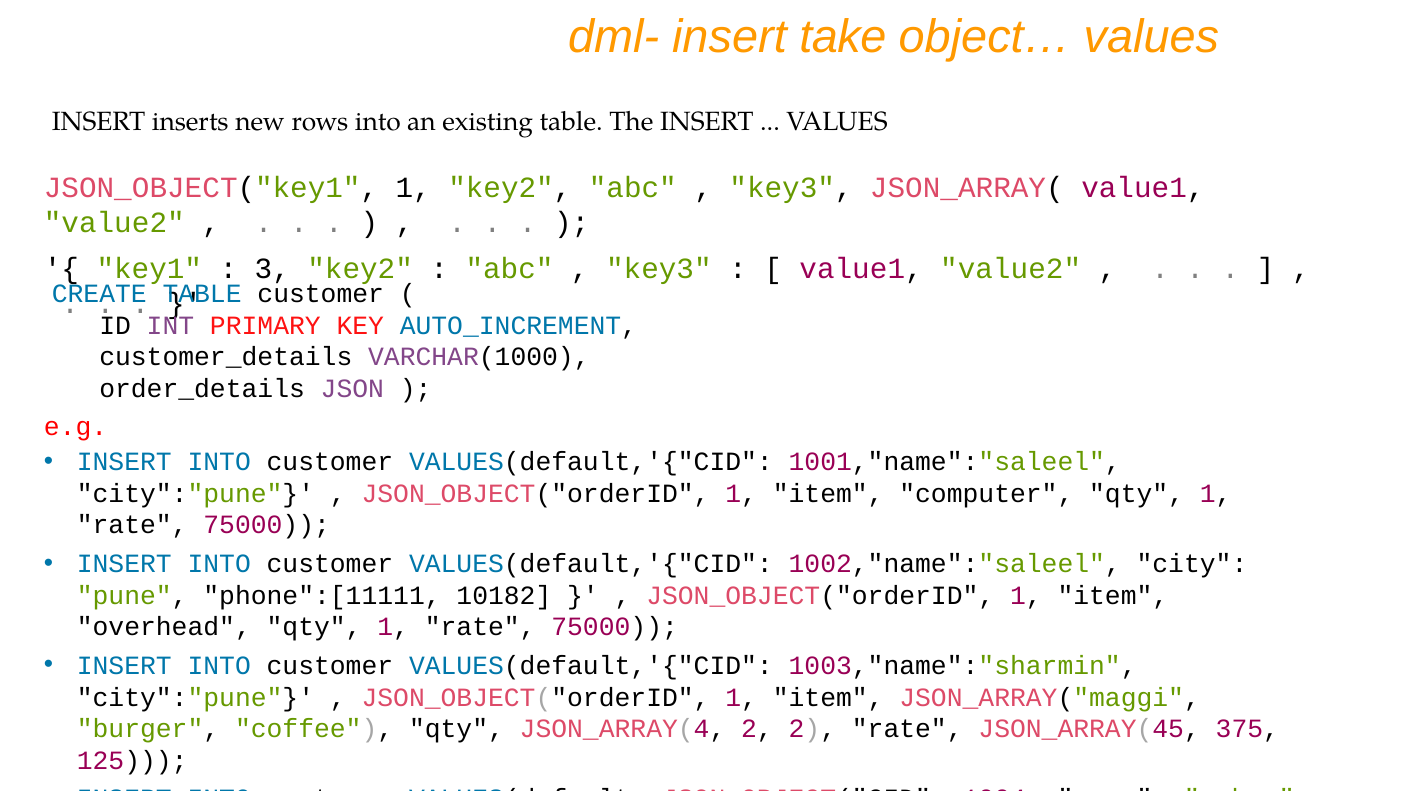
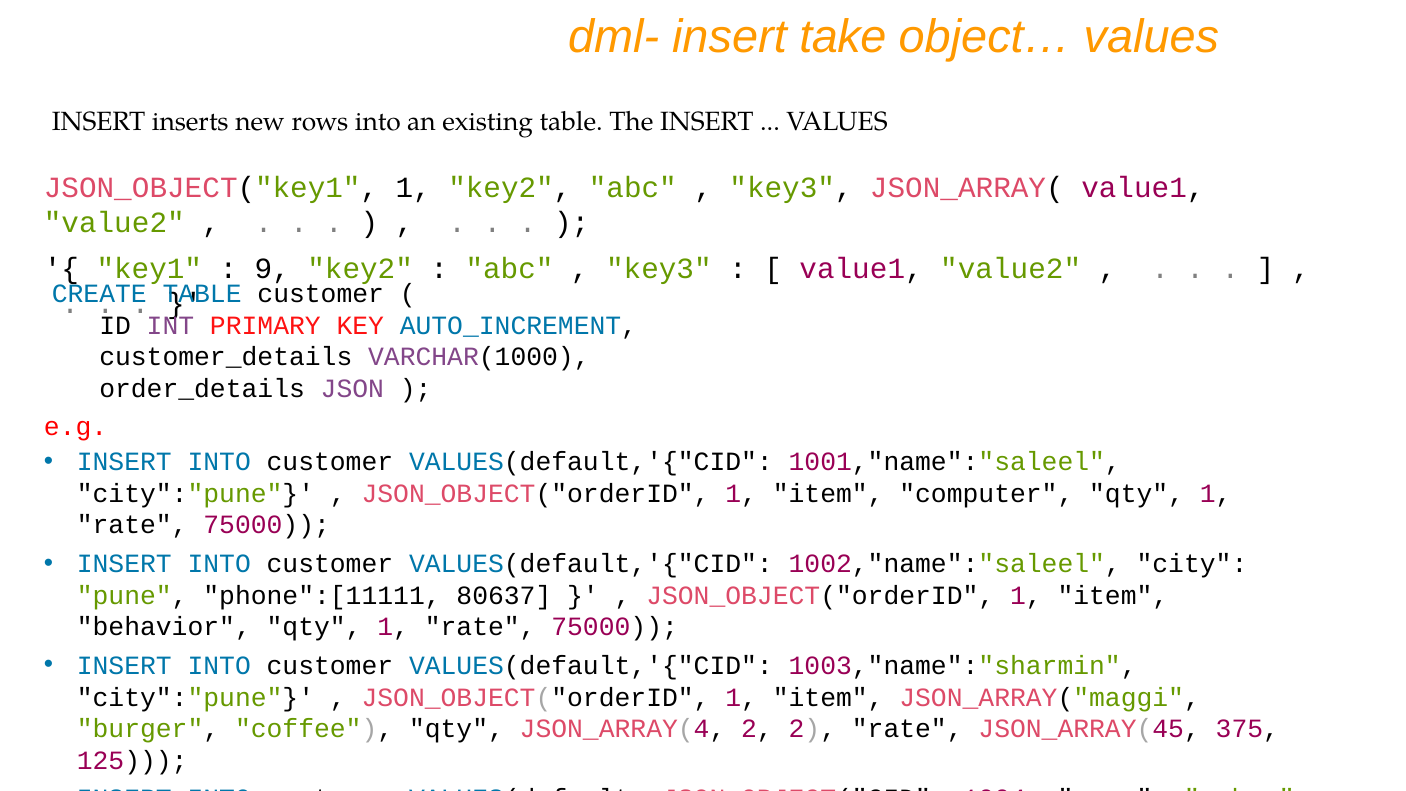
3: 3 -> 9
10182: 10182 -> 80637
overhead: overhead -> behavior
